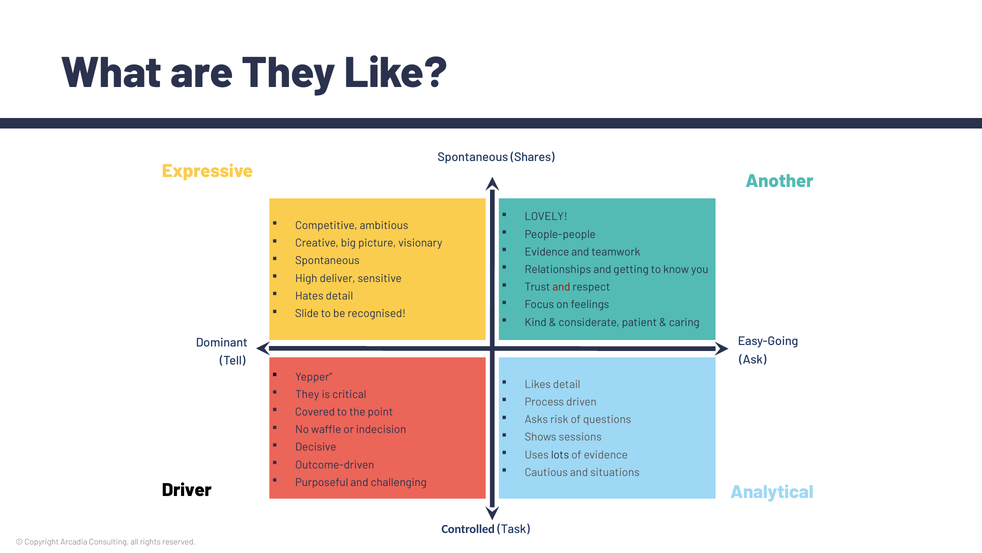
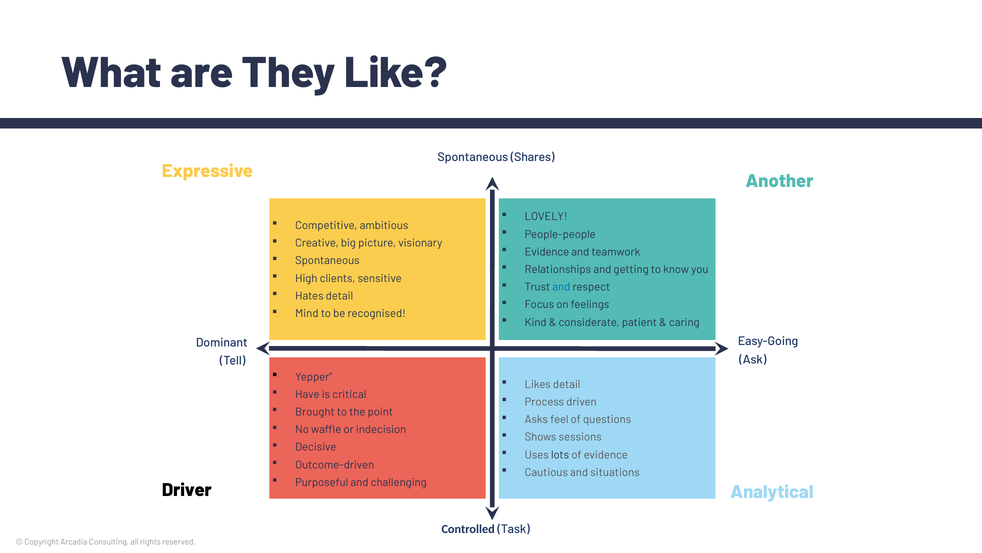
deliver: deliver -> clients
and at (561, 287) colour: red -> blue
Slide: Slide -> Mind
They at (307, 394): They -> Have
Covered: Covered -> Brought
risk: risk -> feel
